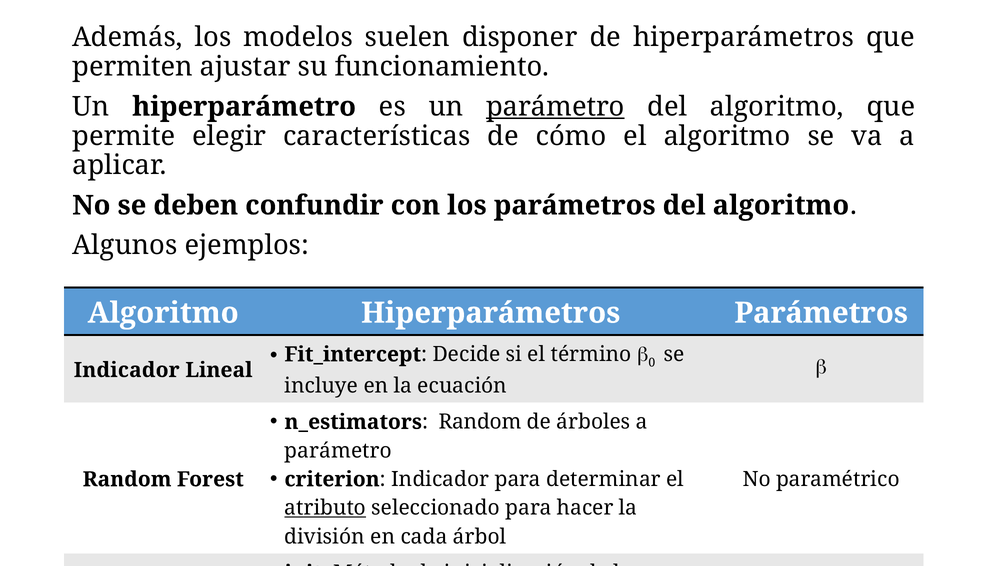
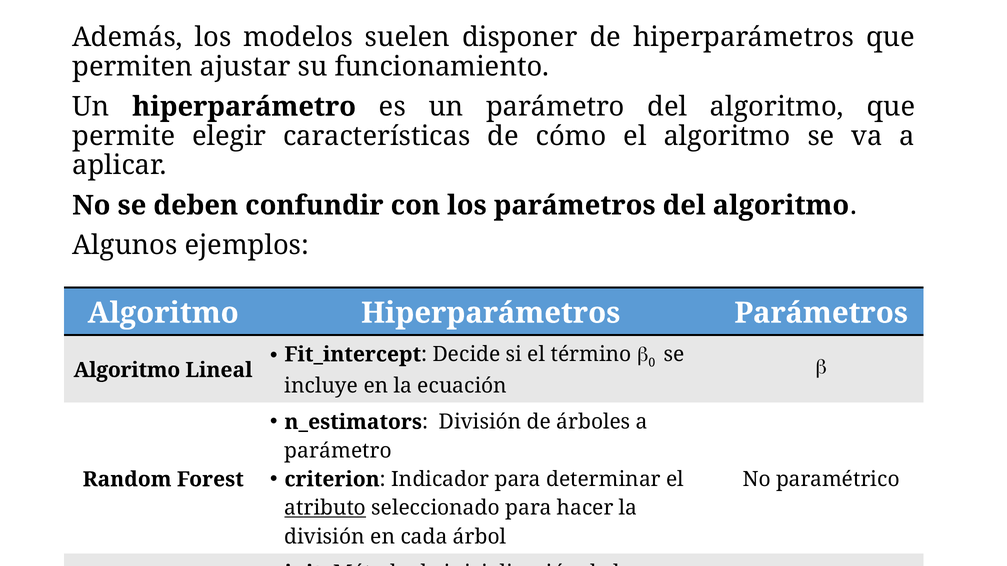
parámetro at (555, 107) underline: present -> none
Indicador at (127, 370): Indicador -> Algoritmo
Random at (480, 422): Random -> División
